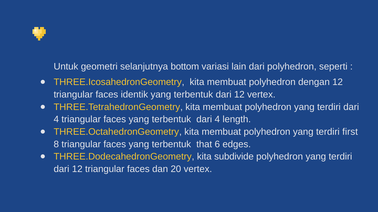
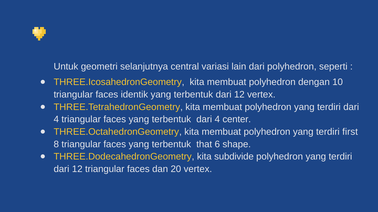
bottom: bottom -> central
dengan 12: 12 -> 10
length: length -> center
edges: edges -> shape
